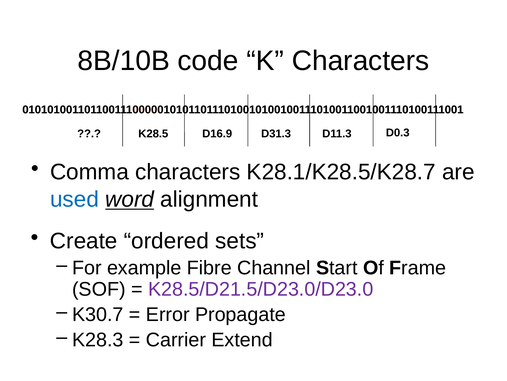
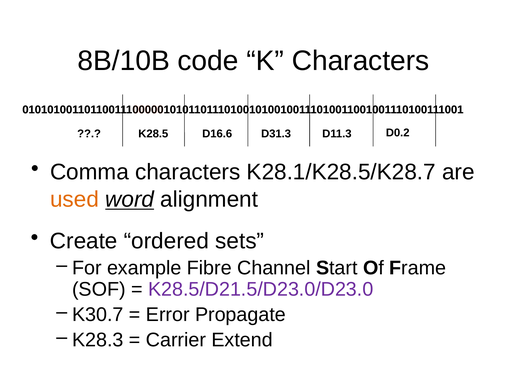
D16.9: D16.9 -> D16.6
D0.3: D0.3 -> D0.2
used colour: blue -> orange
